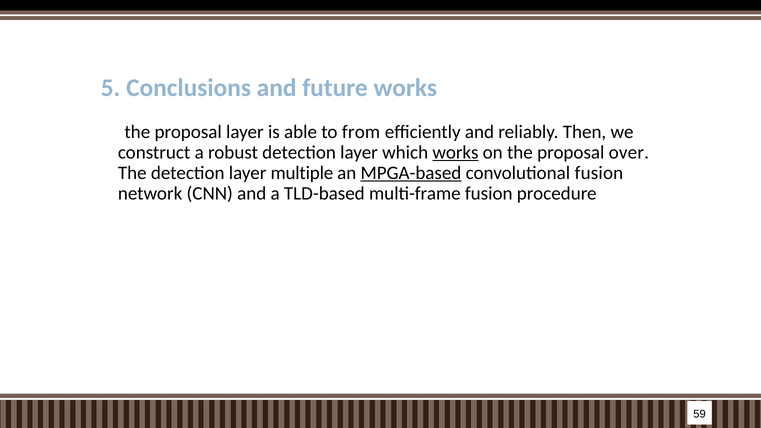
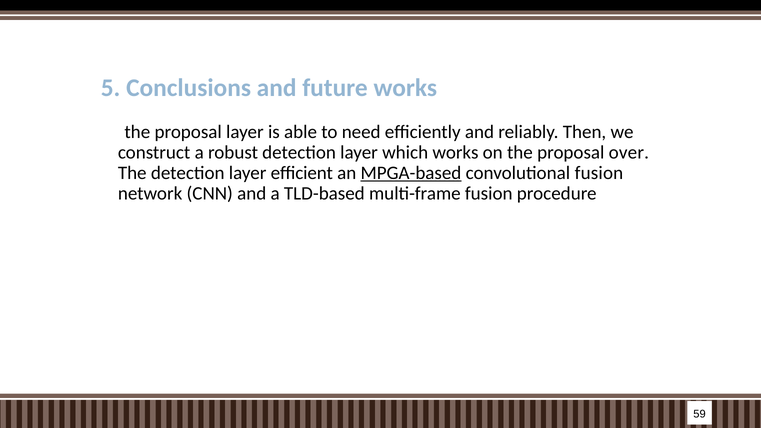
from: from -> need
works at (455, 153) underline: present -> none
multiple: multiple -> eﬃcient
